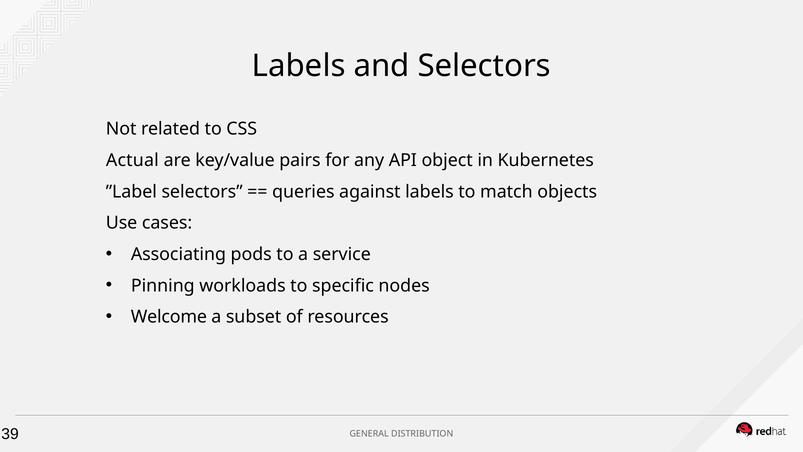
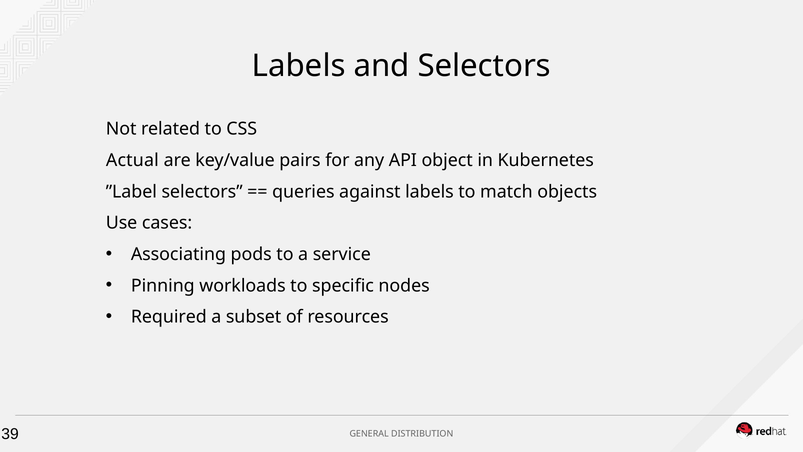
Welcome: Welcome -> Required
